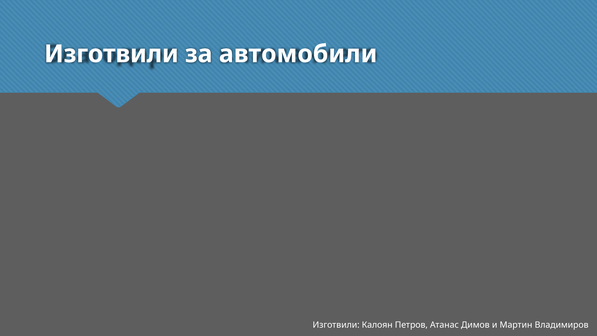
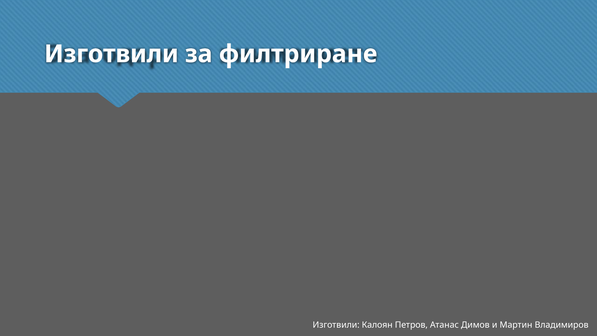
автомобили: автомобили -> филтриране
